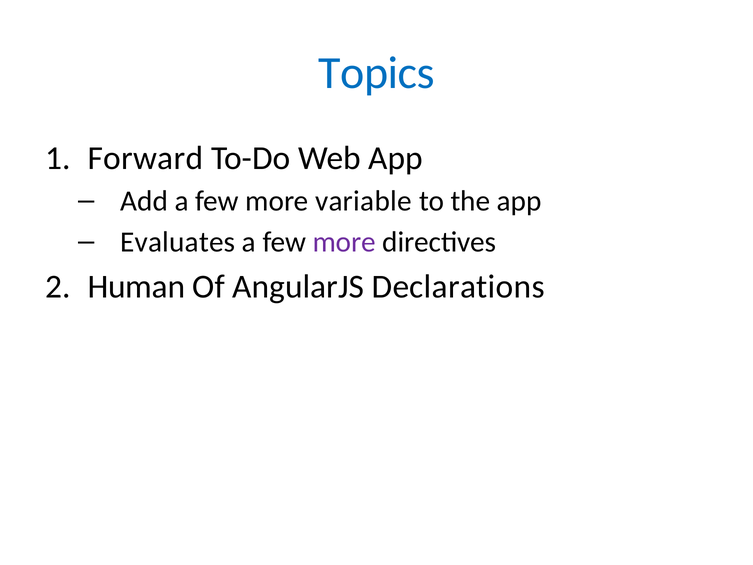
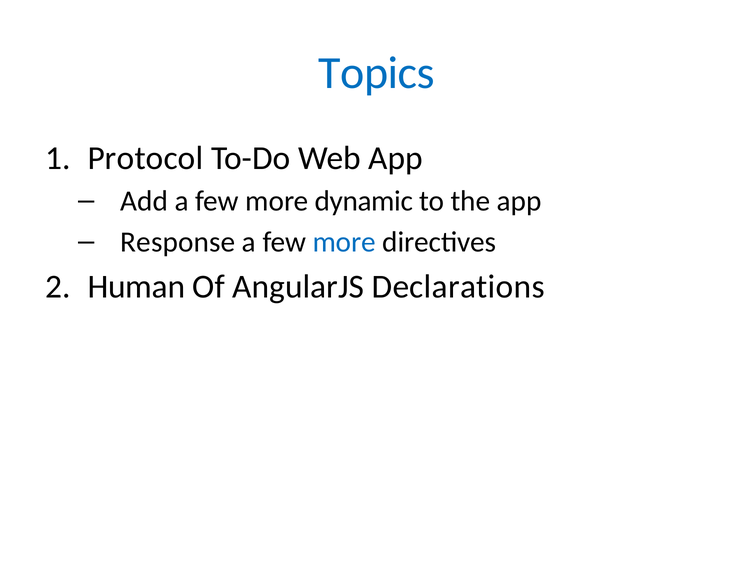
Forward: Forward -> Protocol
variable: variable -> dynamic
Evaluates: Evaluates -> Response
more at (344, 242) colour: purple -> blue
